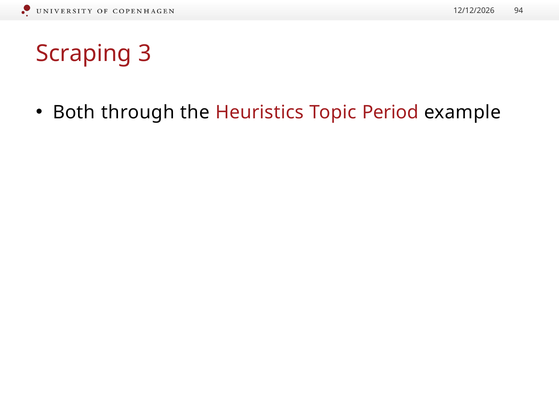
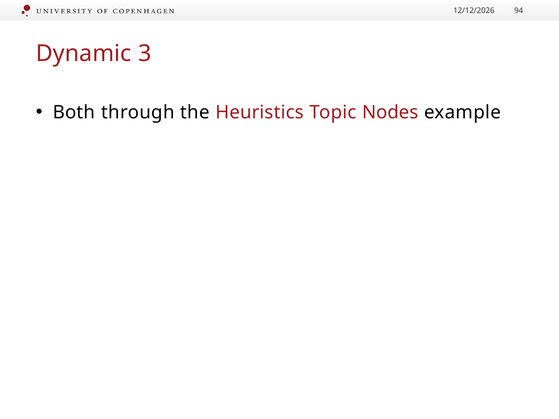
Scraping: Scraping -> Dynamic
Period: Period -> Nodes
